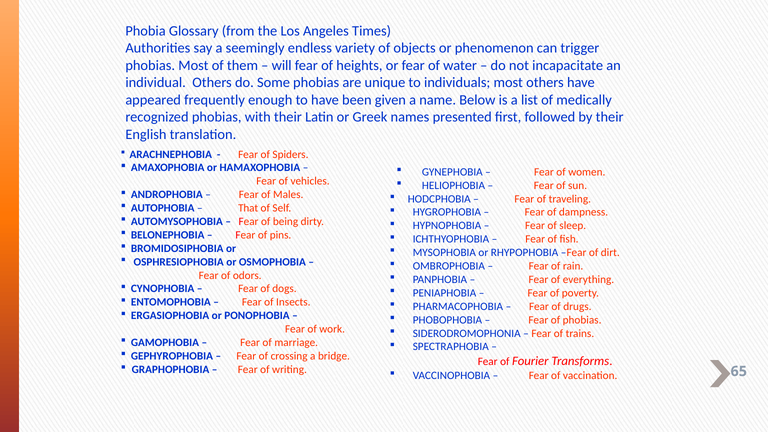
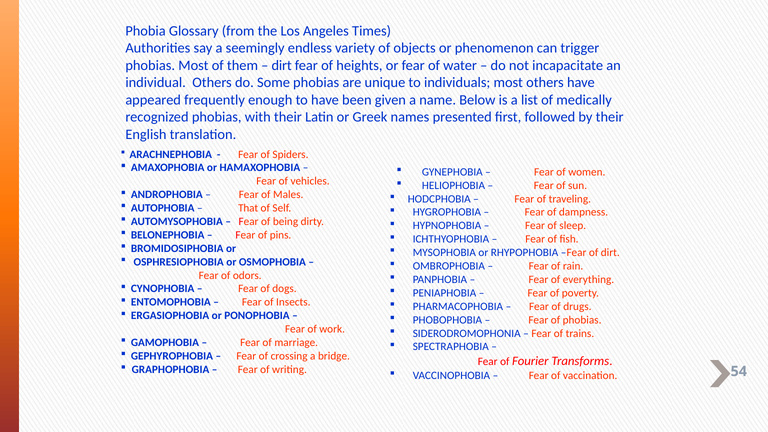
will at (282, 65): will -> dirt
65: 65 -> 54
